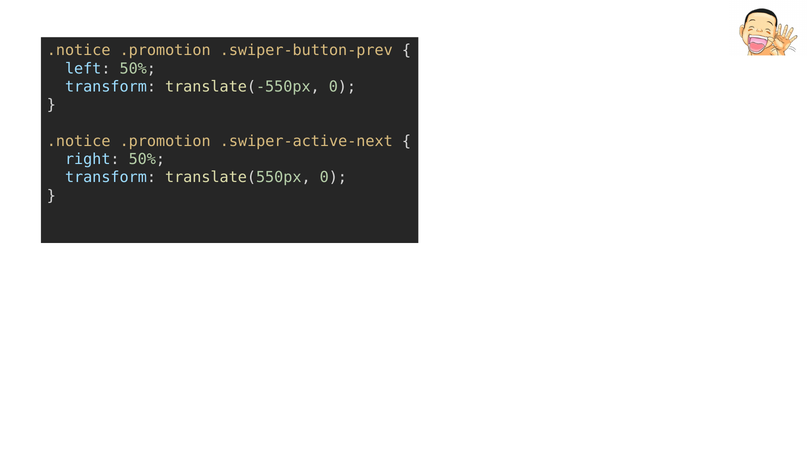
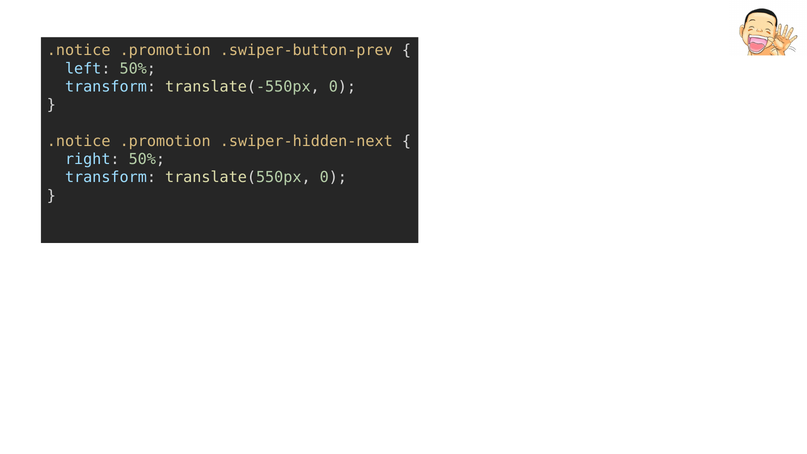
.swiper-active-next: .swiper-active-next -> .swiper-hidden-next
